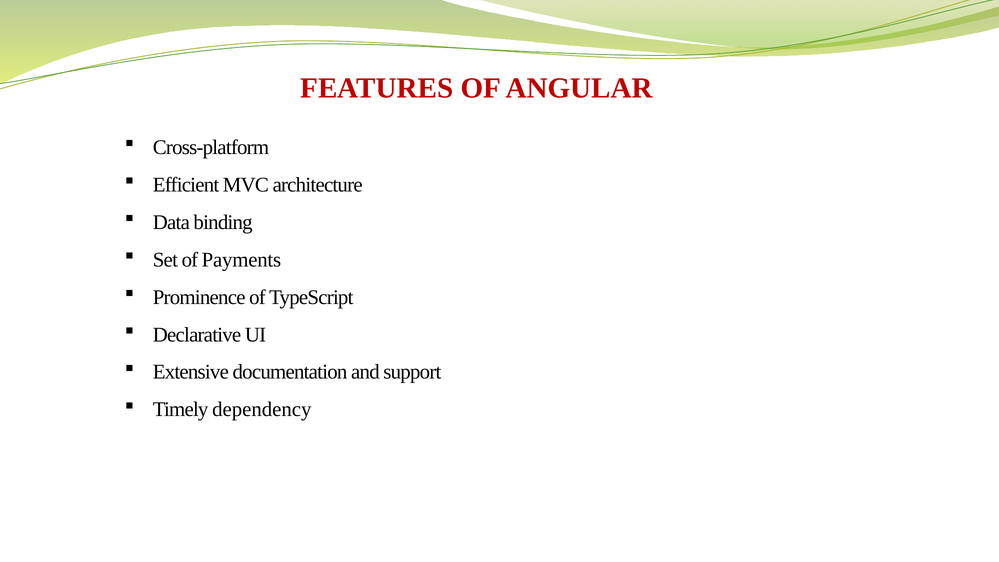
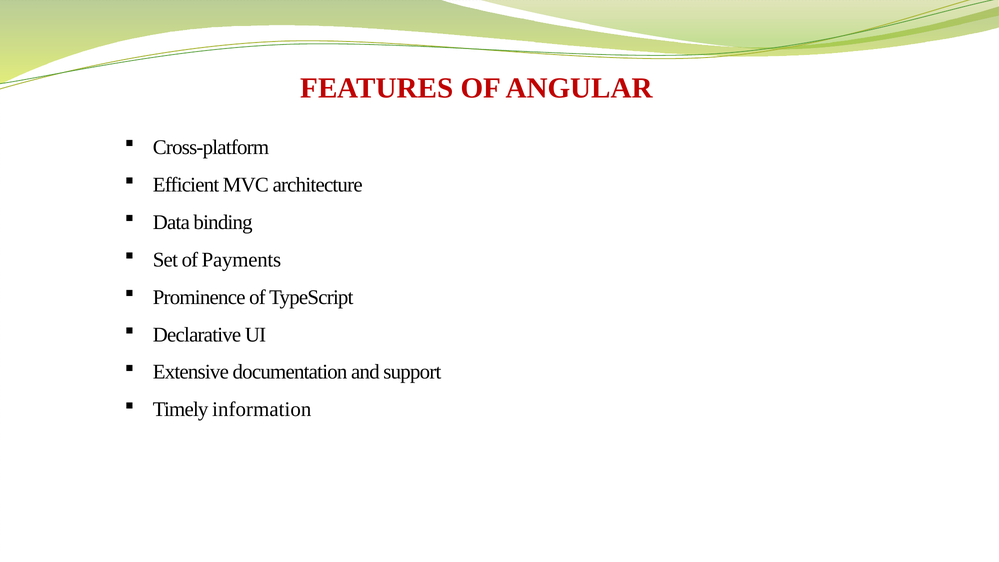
dependency: dependency -> information
